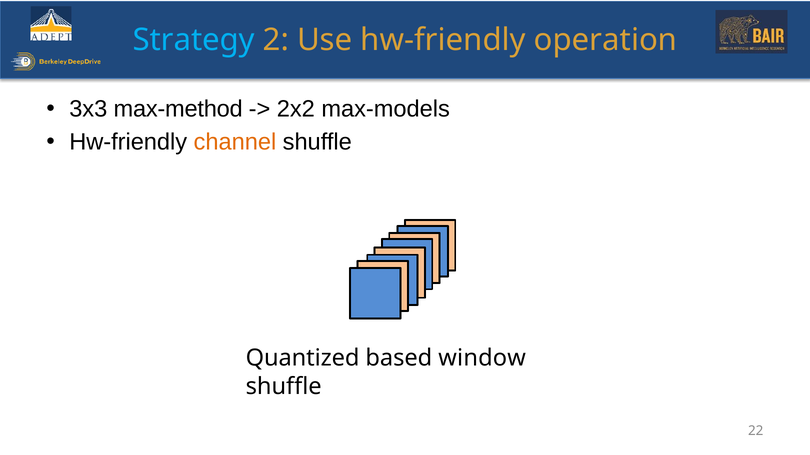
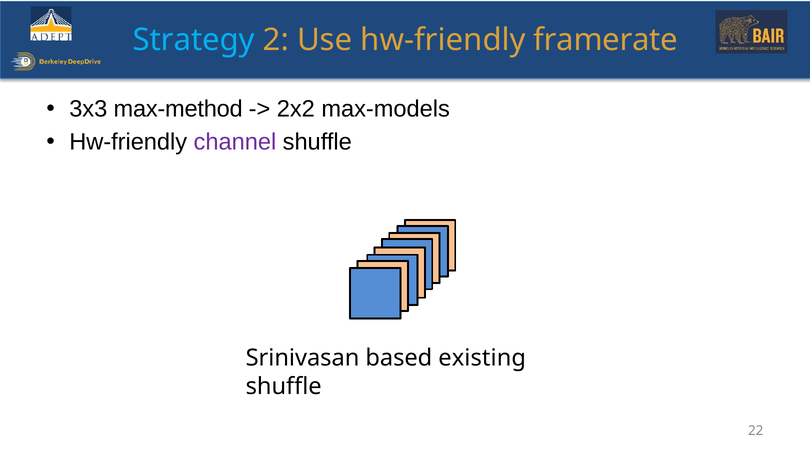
operation: operation -> framerate
channel colour: orange -> purple
Quantized: Quantized -> Srinivasan
window: window -> existing
